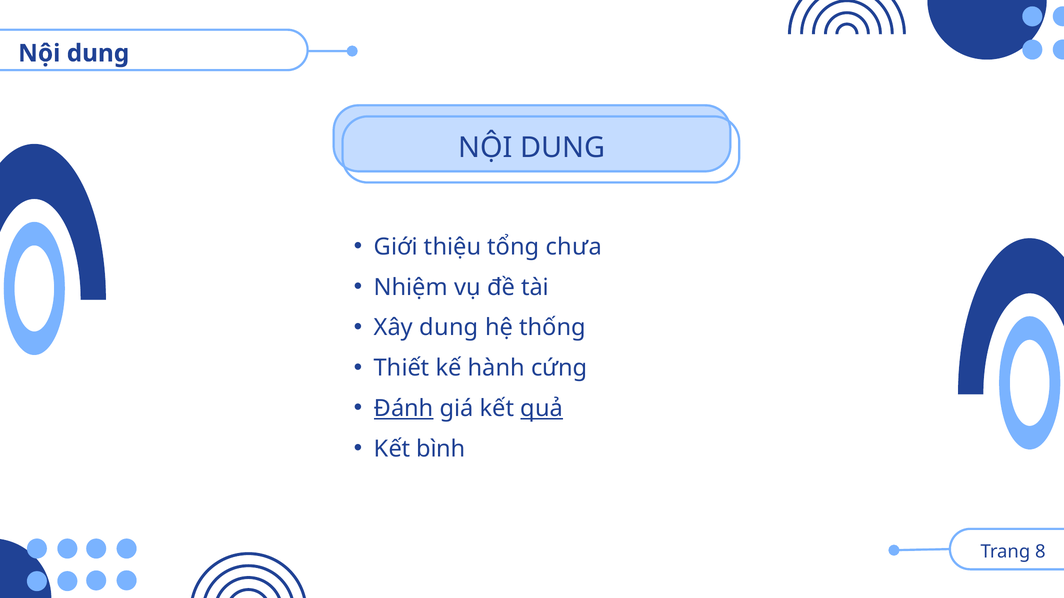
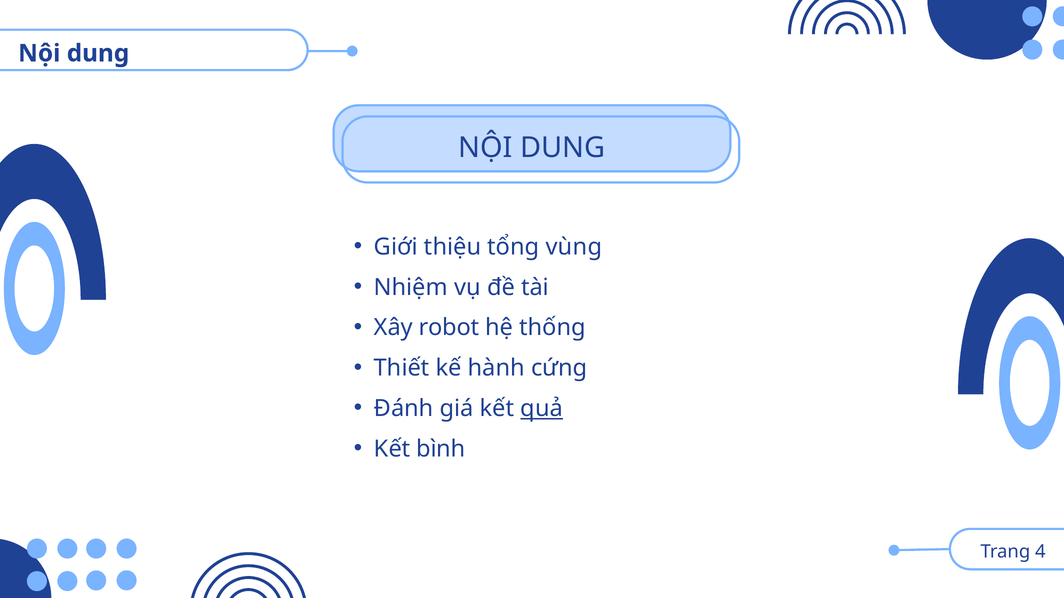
chưa: chưa -> vùng
Xây dung: dung -> robot
Đánh underline: present -> none
8: 8 -> 4
